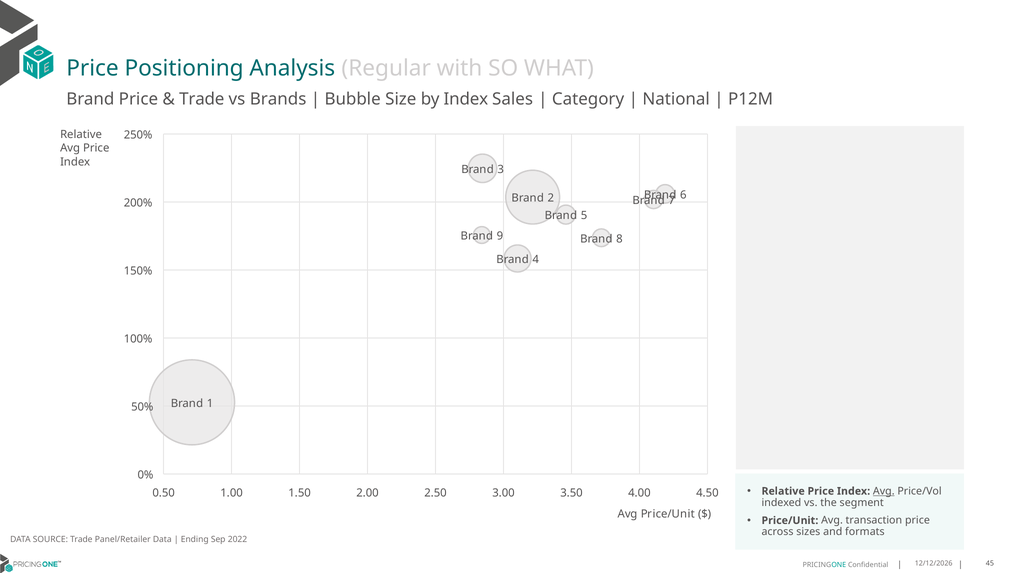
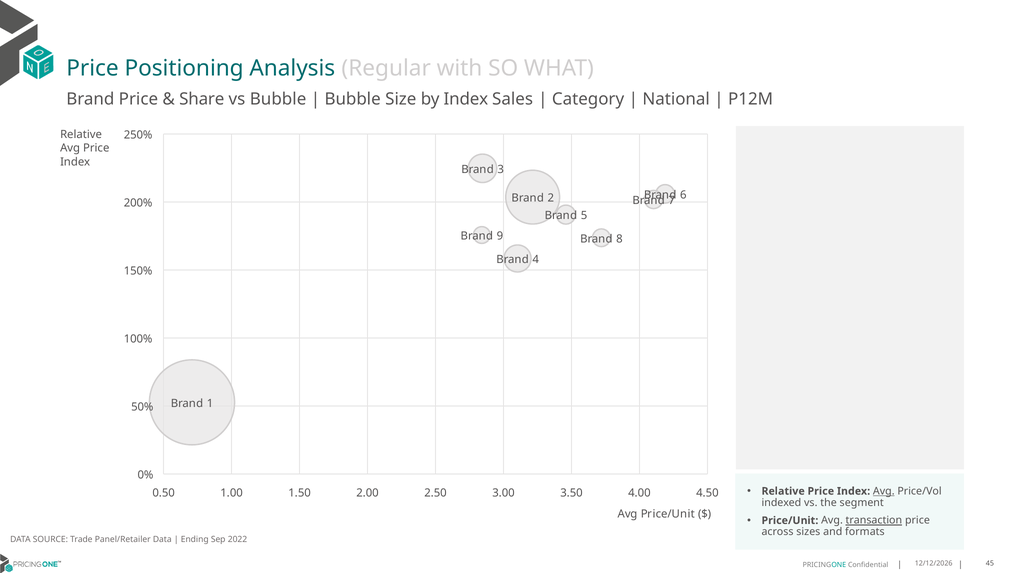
Trade at (202, 99): Trade -> Share
vs Brands: Brands -> Bubble
transaction underline: none -> present
